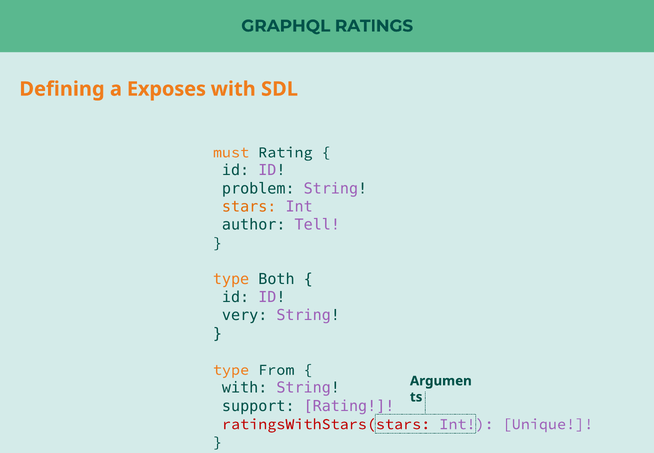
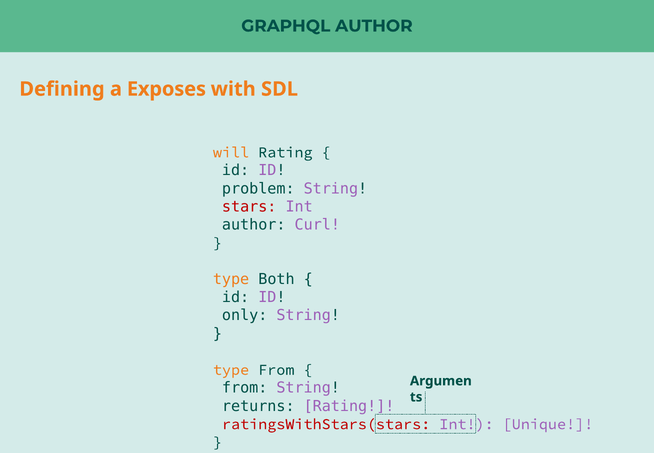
GRAPHQL RATINGS: RATINGS -> AUTHOR
must: must -> will
stars colour: orange -> red
Tell: Tell -> Curl
very: very -> only
with at (245, 388): with -> from
support: support -> returns
